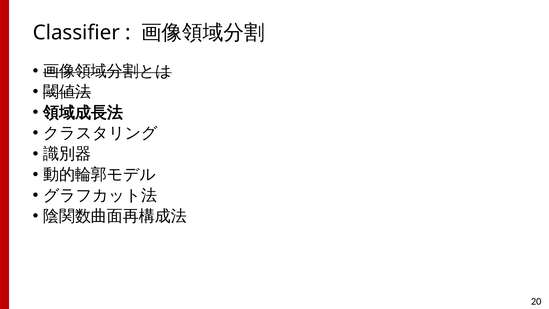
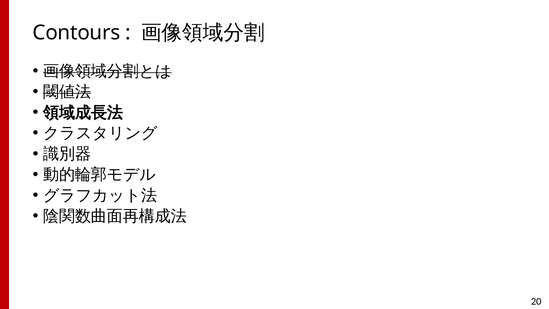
Classifier: Classifier -> Contours
